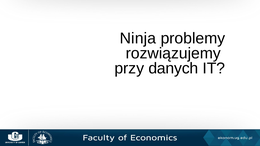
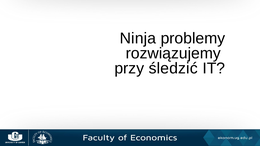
danych: danych -> śledzić
